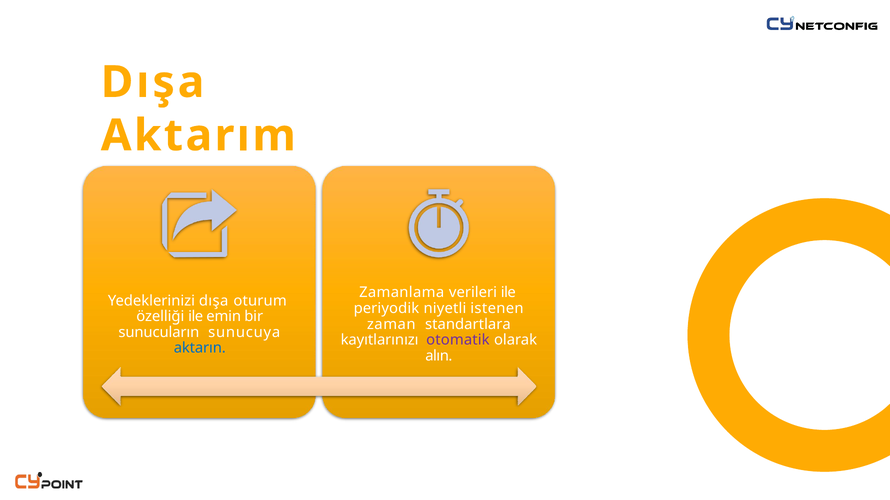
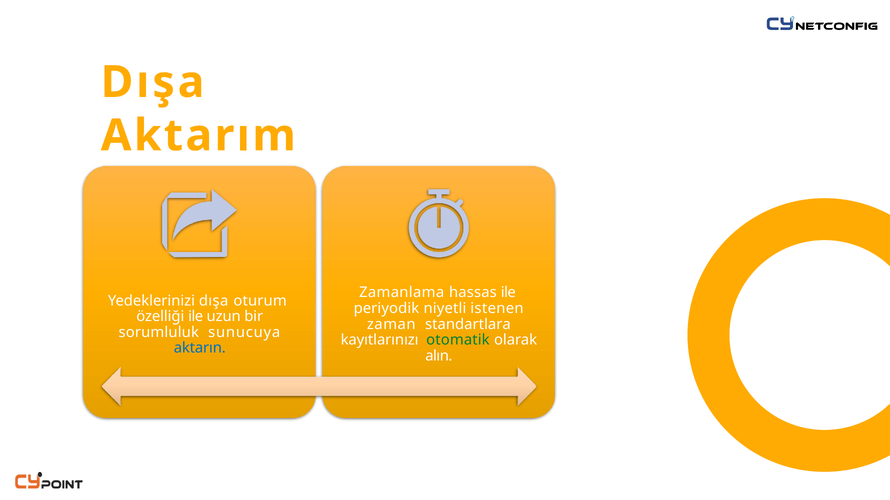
verileri: verileri -> hassas
emin: emin -> uzun
sunucuların: sunucuların -> sorumluluk
otomatik colour: purple -> green
